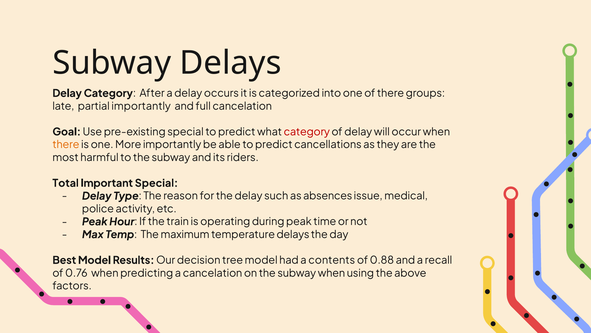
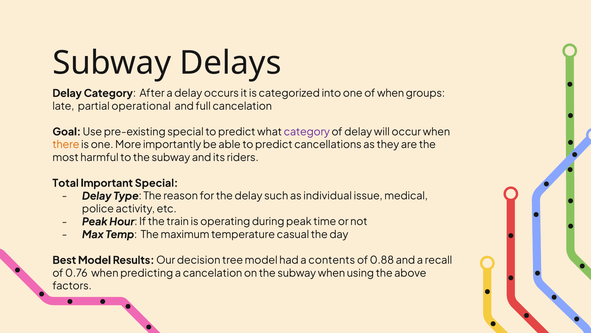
of there: there -> when
partial importantly: importantly -> operational
category at (307, 132) colour: red -> purple
absences: absences -> individual
temperature delays: delays -> casual
